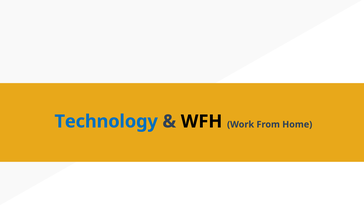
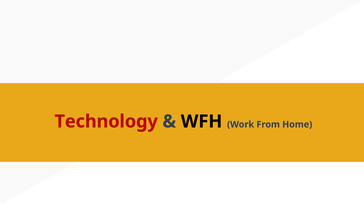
Technology colour: blue -> red
